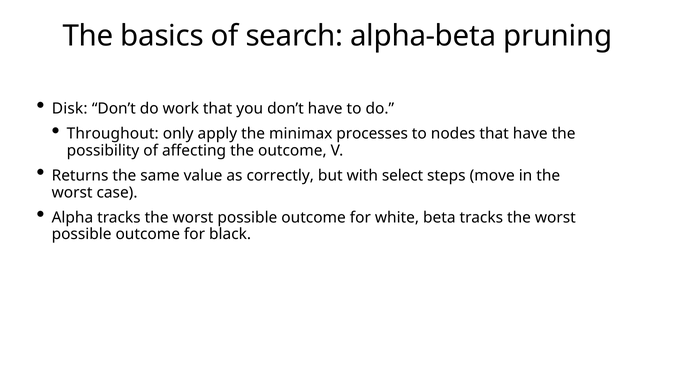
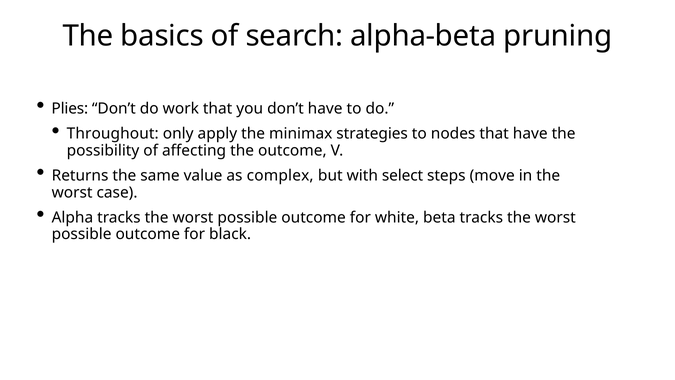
Disk: Disk -> Plies
processes: processes -> strategies
correctly: correctly -> complex
